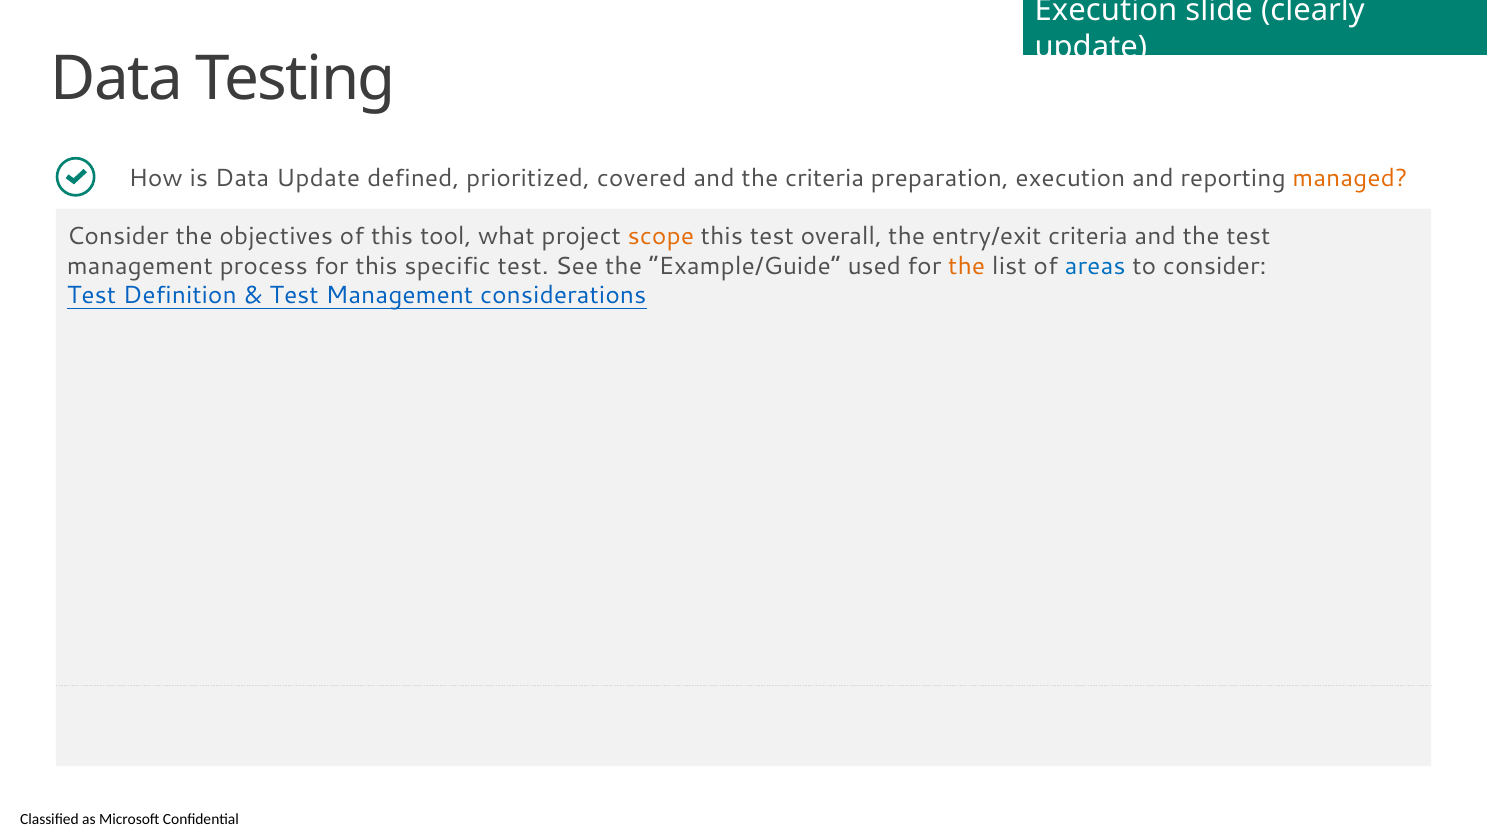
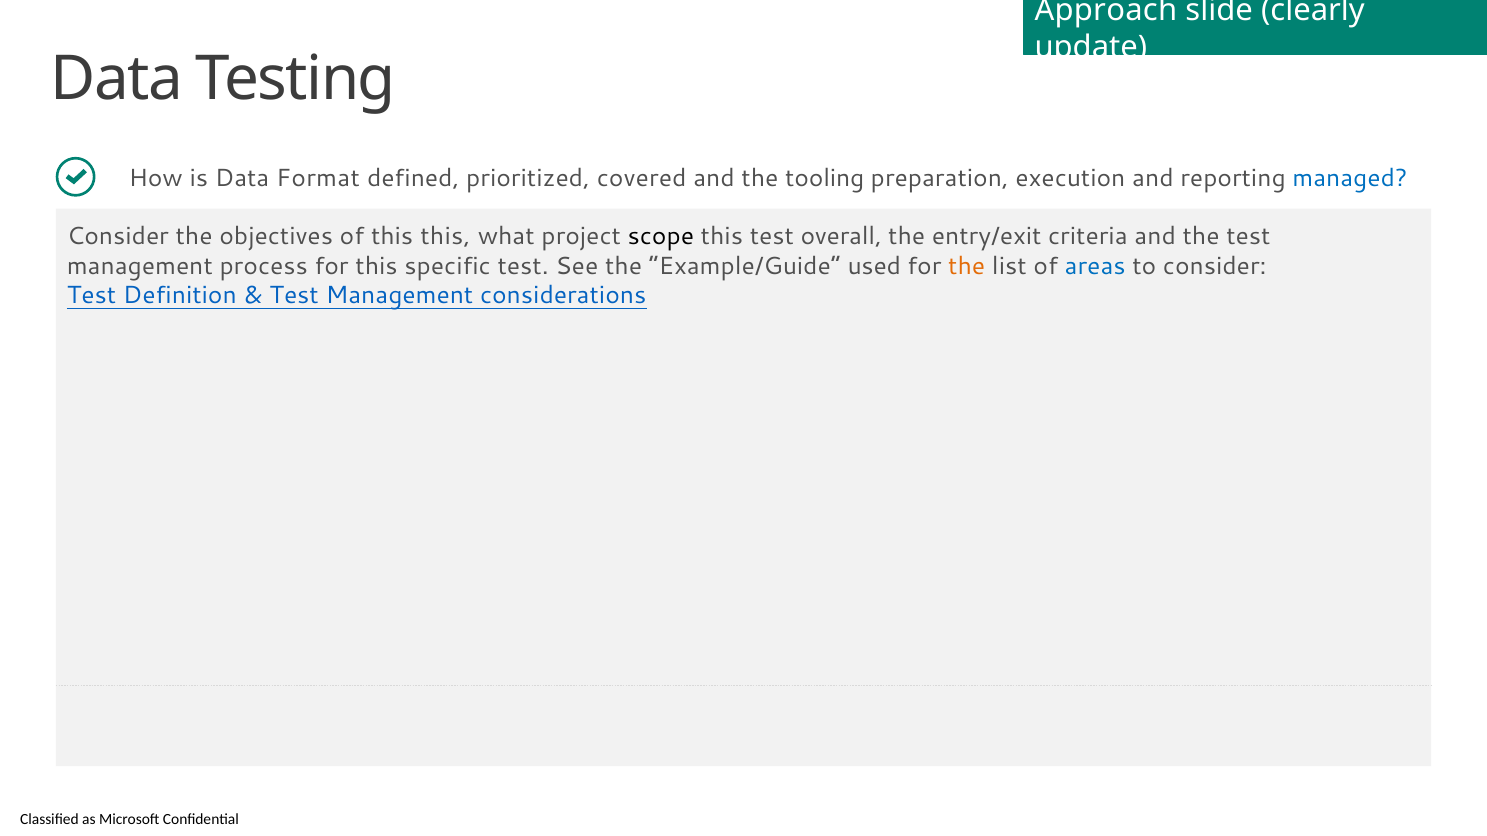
Execution at (1106, 11): Execution -> Approach
Data Update: Update -> Format
the criteria: criteria -> tooling
managed colour: orange -> blue
this tool: tool -> this
scope colour: orange -> black
